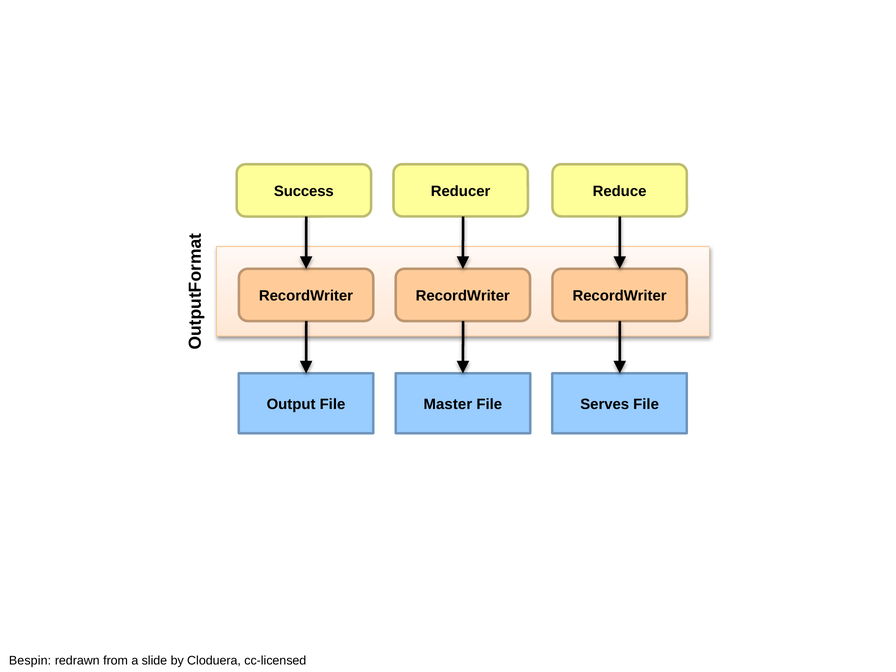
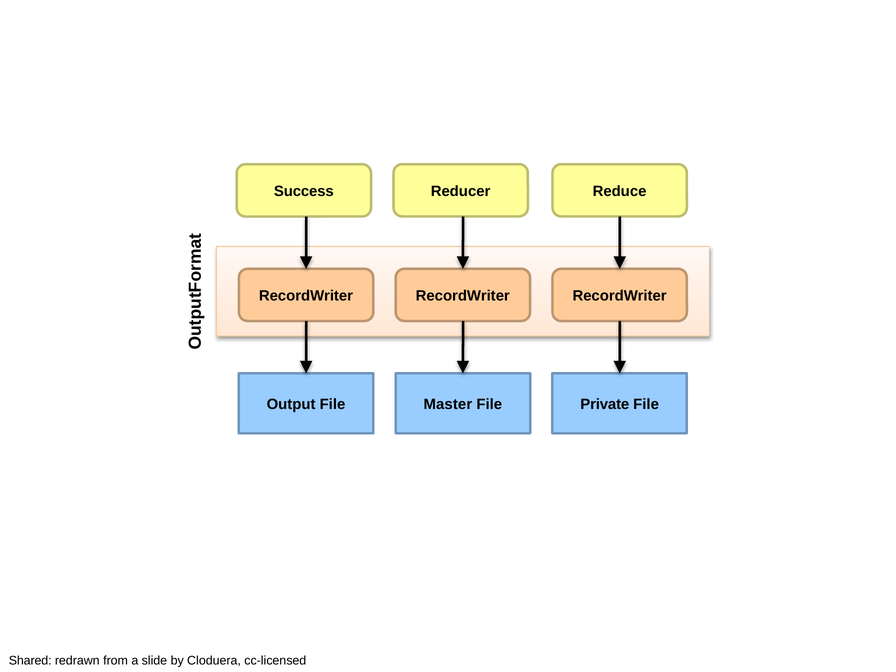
Serves: Serves -> Private
Bespin: Bespin -> Shared
